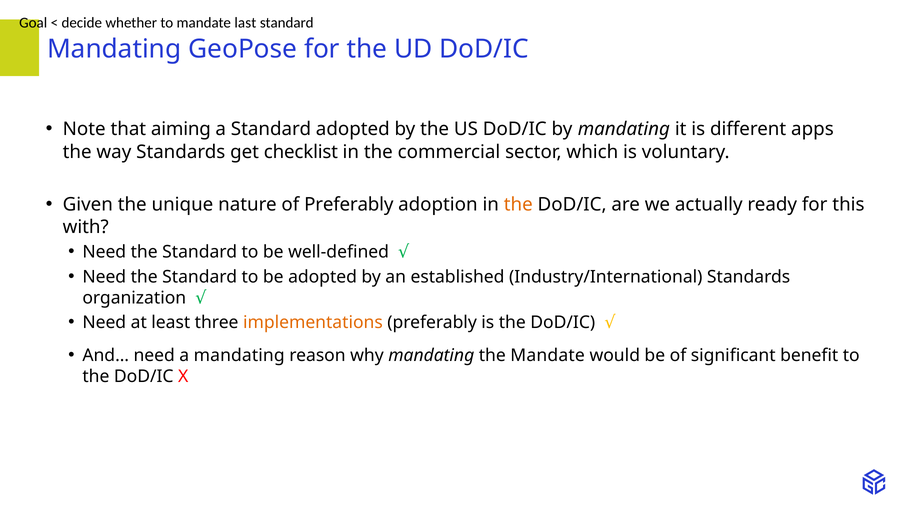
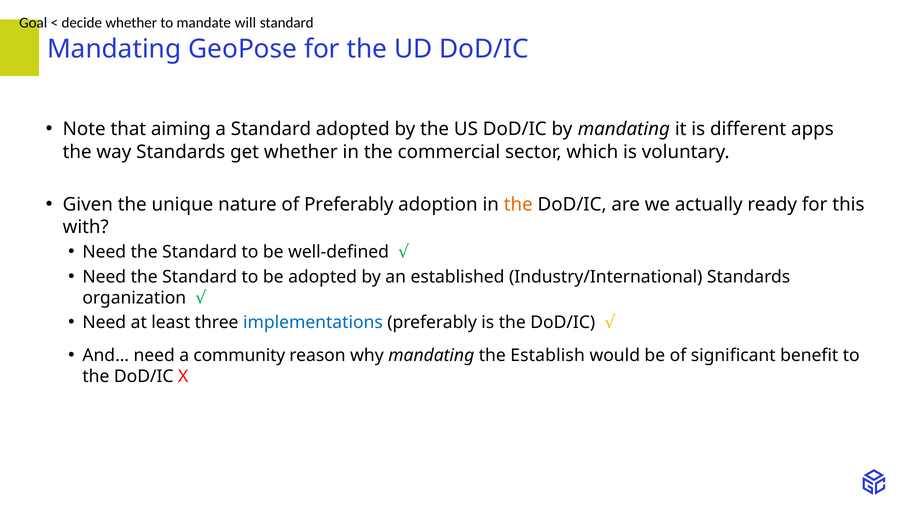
last: last -> will
get checklist: checklist -> whether
implementations colour: orange -> blue
a mandating: mandating -> community
the Mandate: Mandate -> Establish
